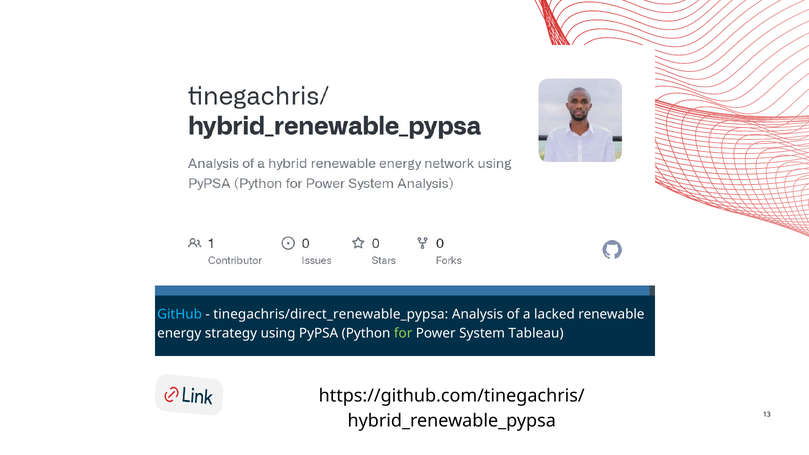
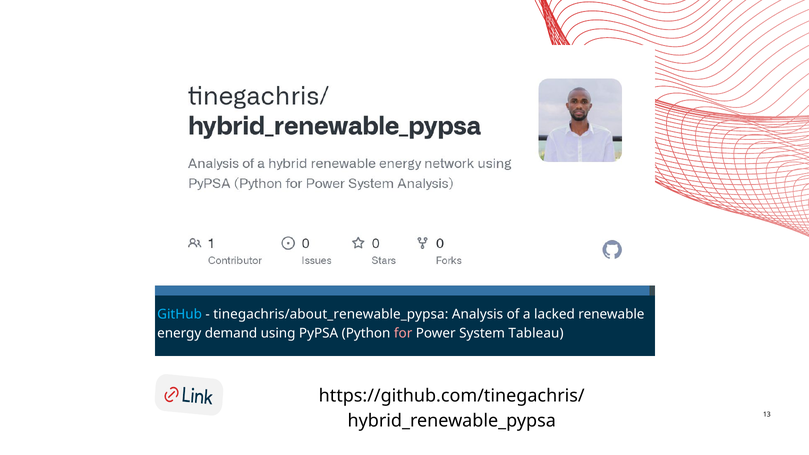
tinegachris/direct_renewable_pypsa: tinegachris/direct_renewable_pypsa -> tinegachris/about_renewable_pypsa
strategy: strategy -> demand
for colour: light green -> pink
